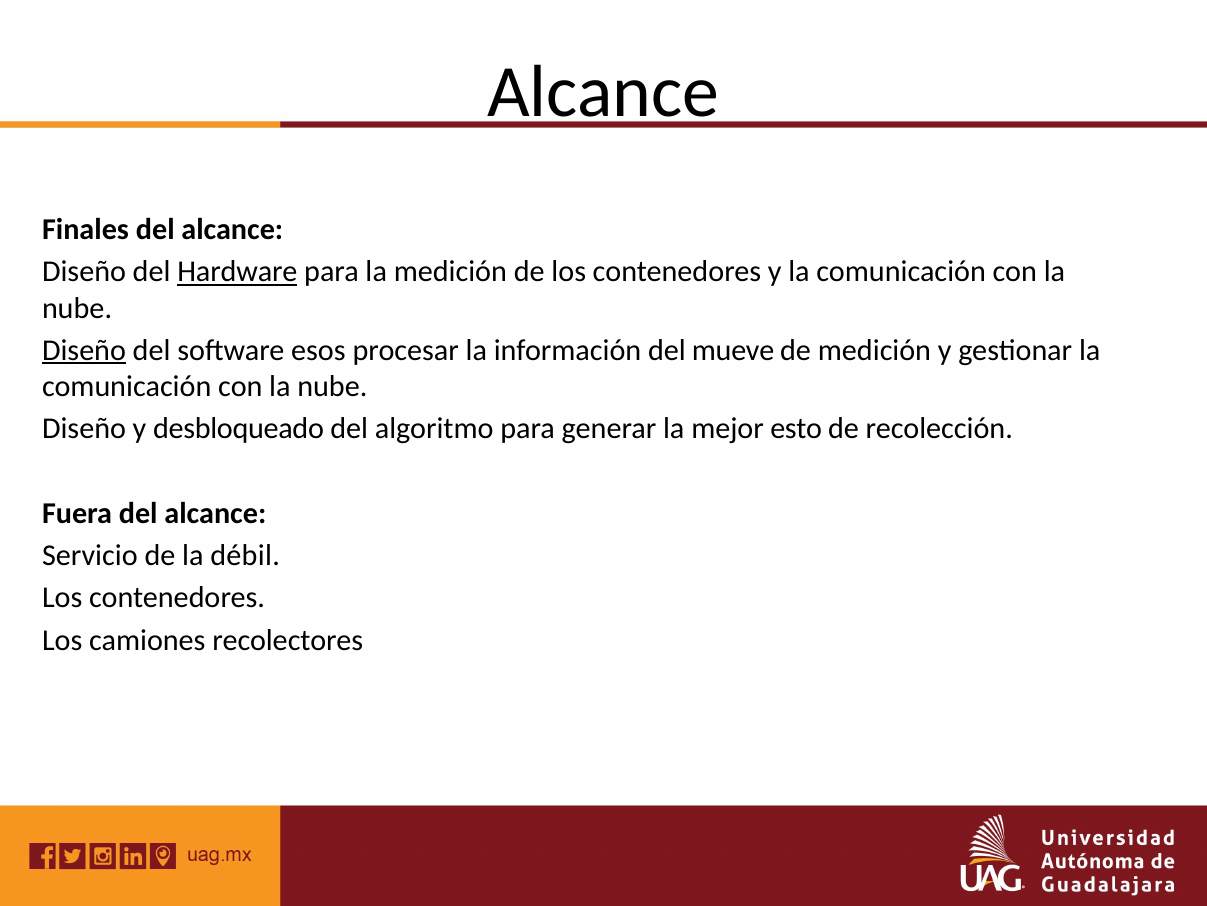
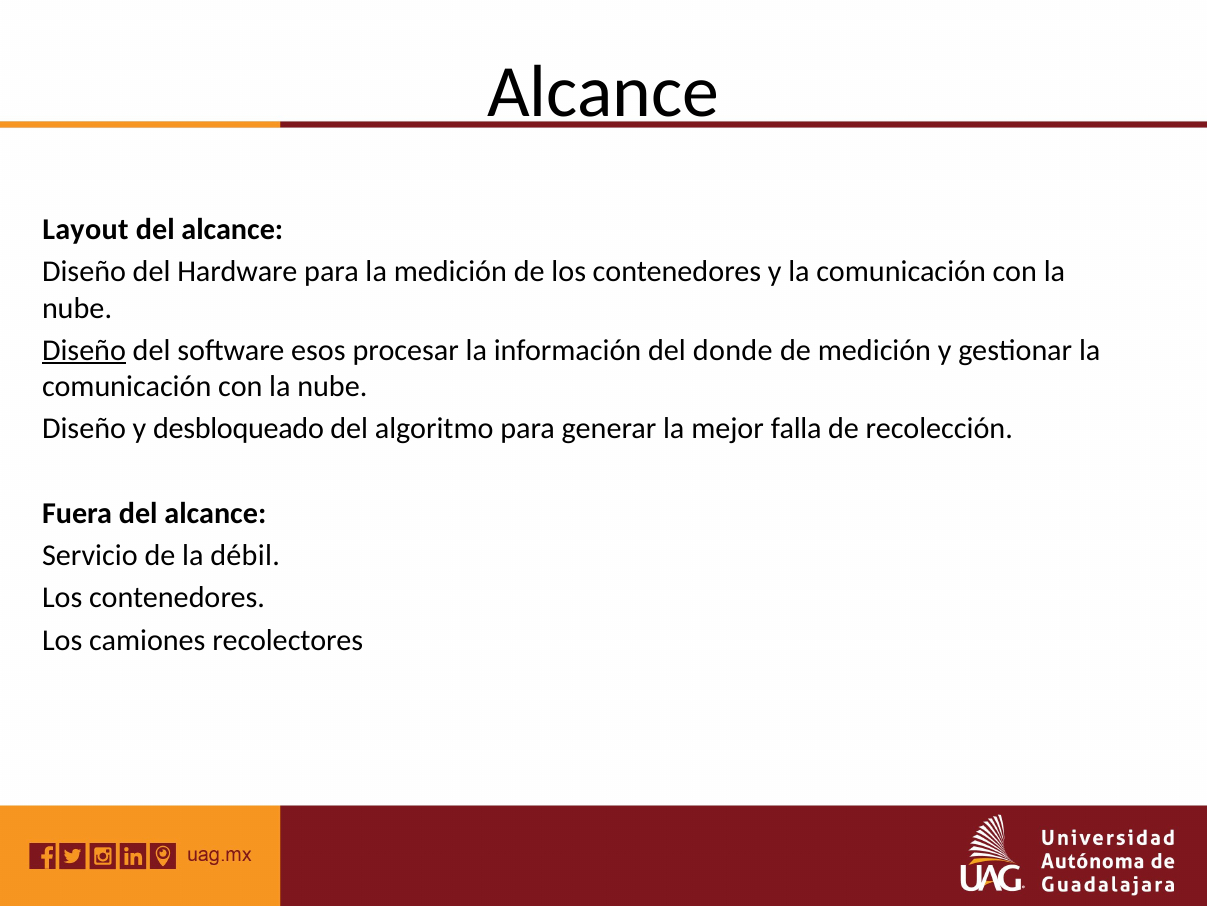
Finales: Finales -> Layout
Hardware underline: present -> none
mueve: mueve -> donde
esto: esto -> falla
